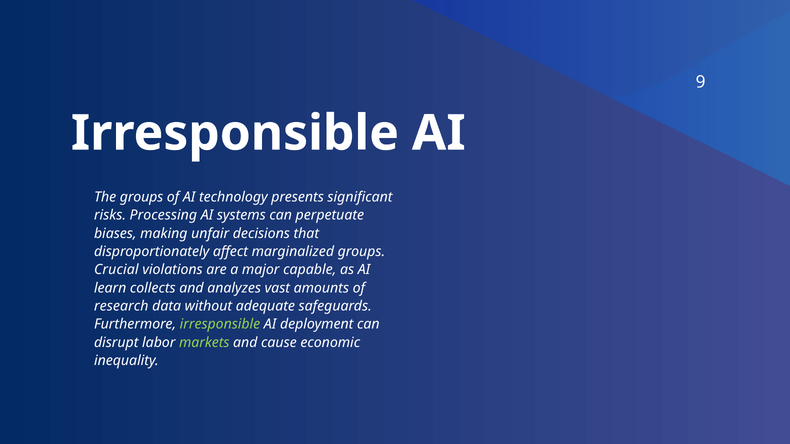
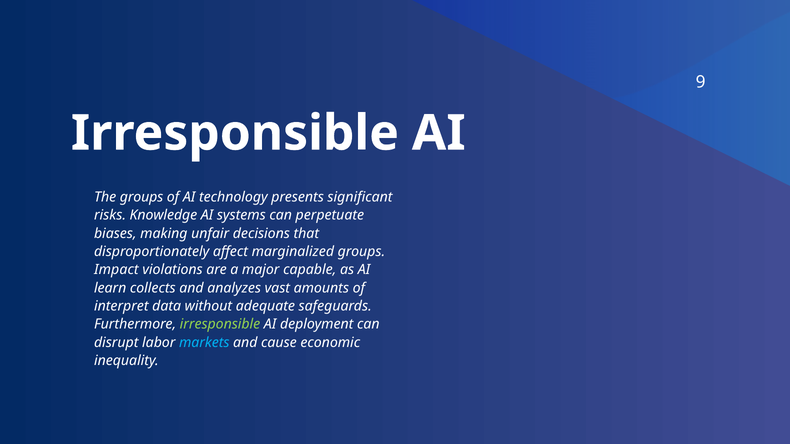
Processing: Processing -> Knowledge
Crucial: Crucial -> Impact
research: research -> interpret
markets colour: light green -> light blue
